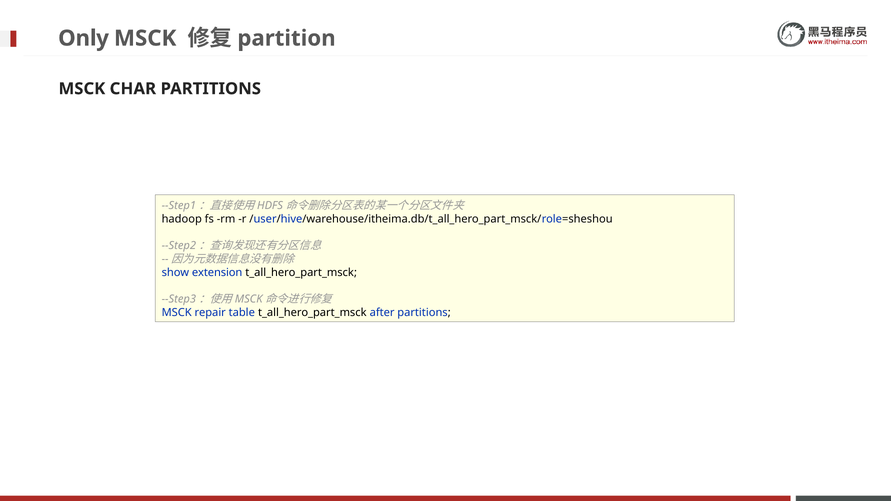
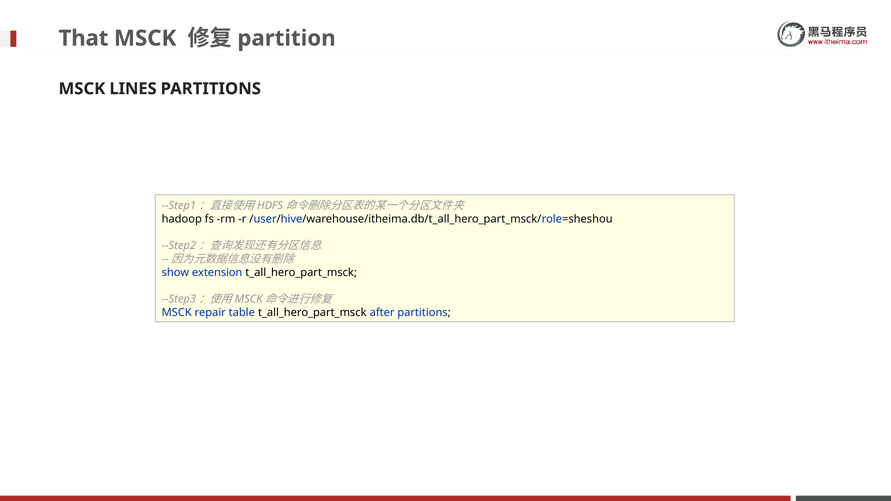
Only: Only -> That
CHAR: CHAR -> LINES
